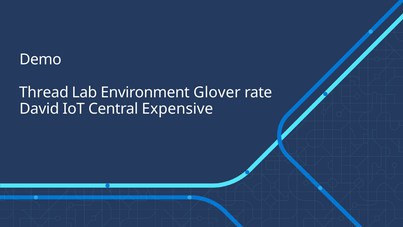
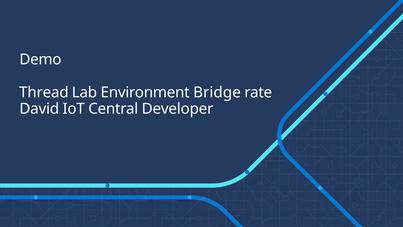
Glover: Glover -> Bridge
Expensive: Expensive -> Developer
